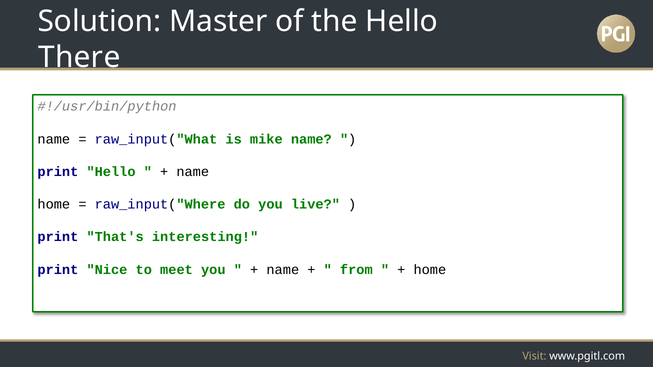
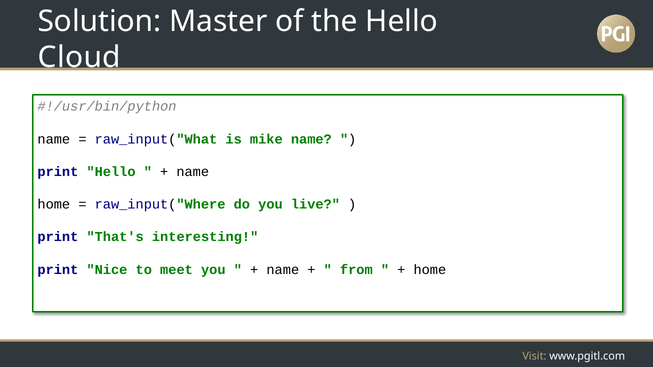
There: There -> Cloud
